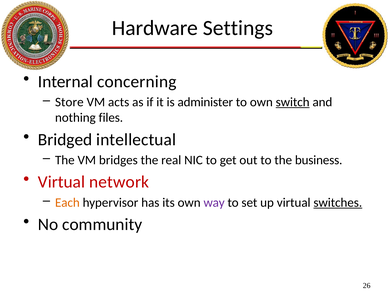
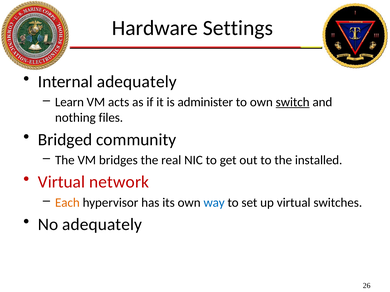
Internal concerning: concerning -> adequately
Store: Store -> Learn
intellectual: intellectual -> community
business: business -> installed
way colour: purple -> blue
switches underline: present -> none
No community: community -> adequately
